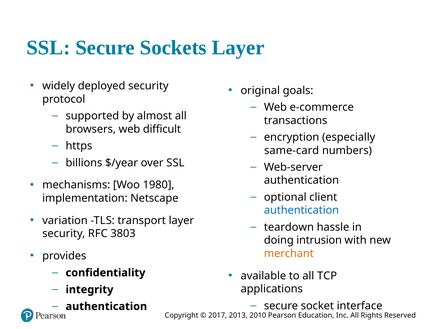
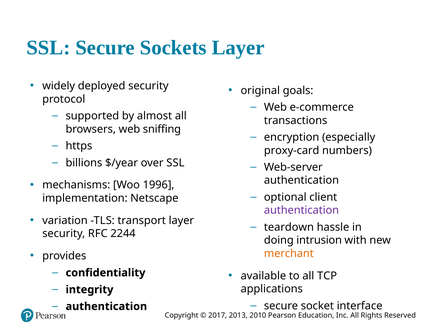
difficult: difficult -> sniffing
same-card: same-card -> proxy-card
1980: 1980 -> 1996
authentication at (301, 211) colour: blue -> purple
3803: 3803 -> 2244
